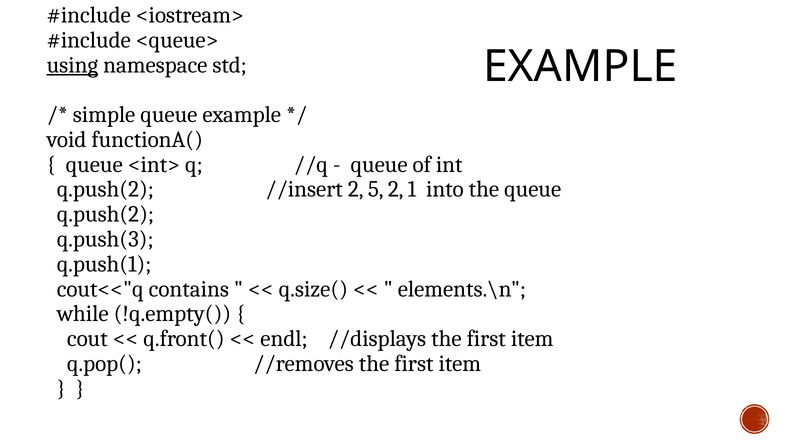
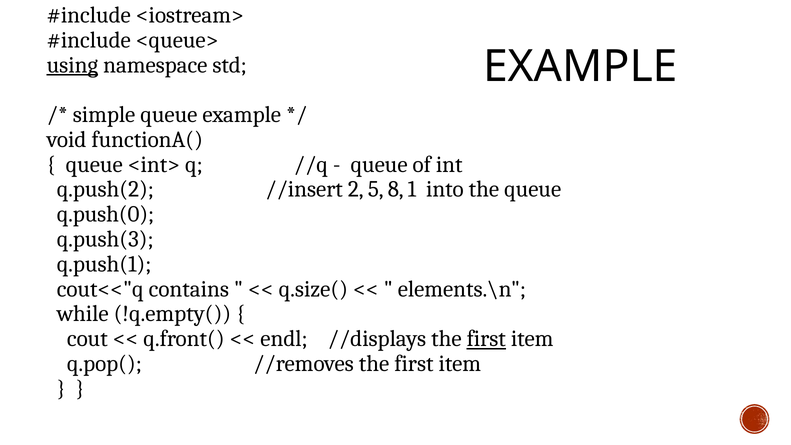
5 2: 2 -> 8
q.push(2 at (105, 214): q.push(2 -> q.push(0
first at (486, 339) underline: none -> present
